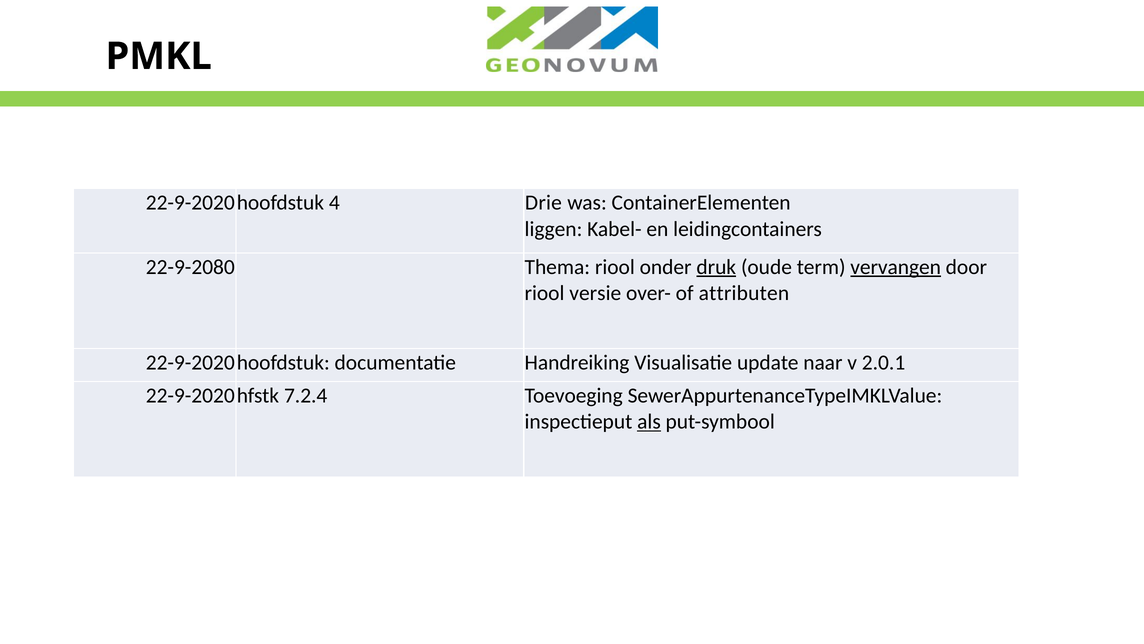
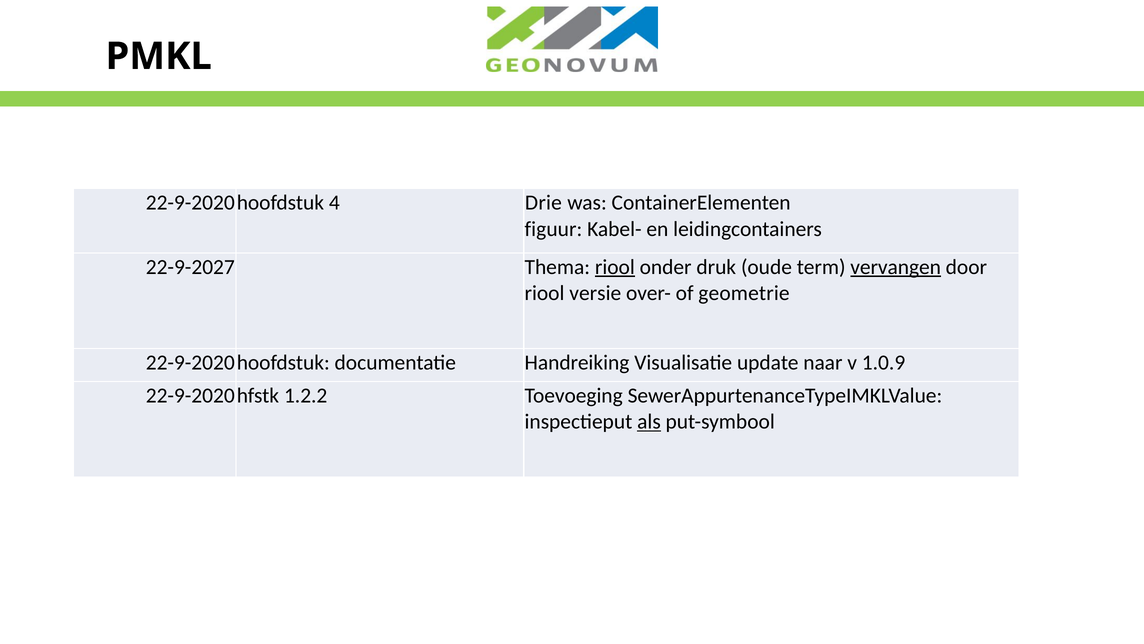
liggen: liggen -> figuur
22-9-2080: 22-9-2080 -> 22-9-2027
riool at (615, 267) underline: none -> present
druk underline: present -> none
attributen: attributen -> geometrie
2.0.1: 2.0.1 -> 1.0.9
7.2.4: 7.2.4 -> 1.2.2
